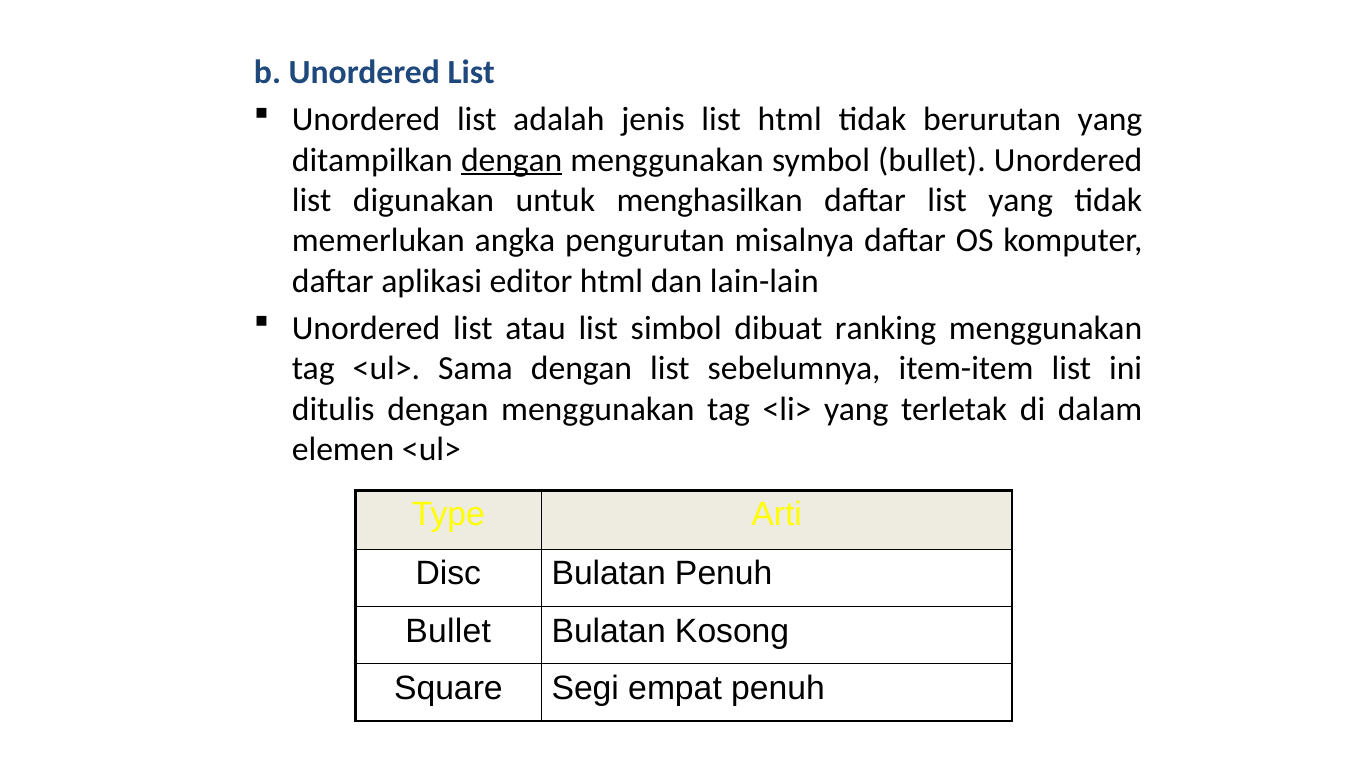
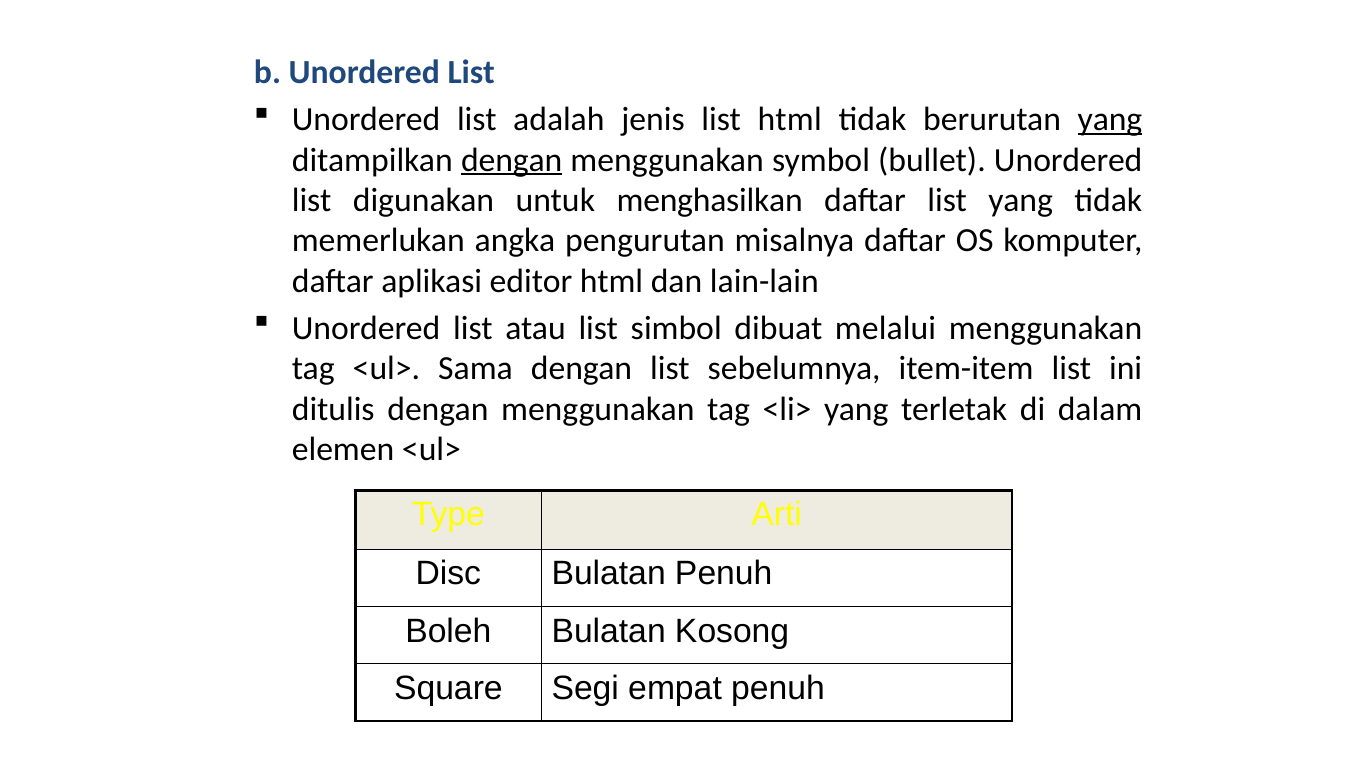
yang at (1110, 119) underline: none -> present
ranking: ranking -> melalui
Bullet at (448, 631): Bullet -> Boleh
